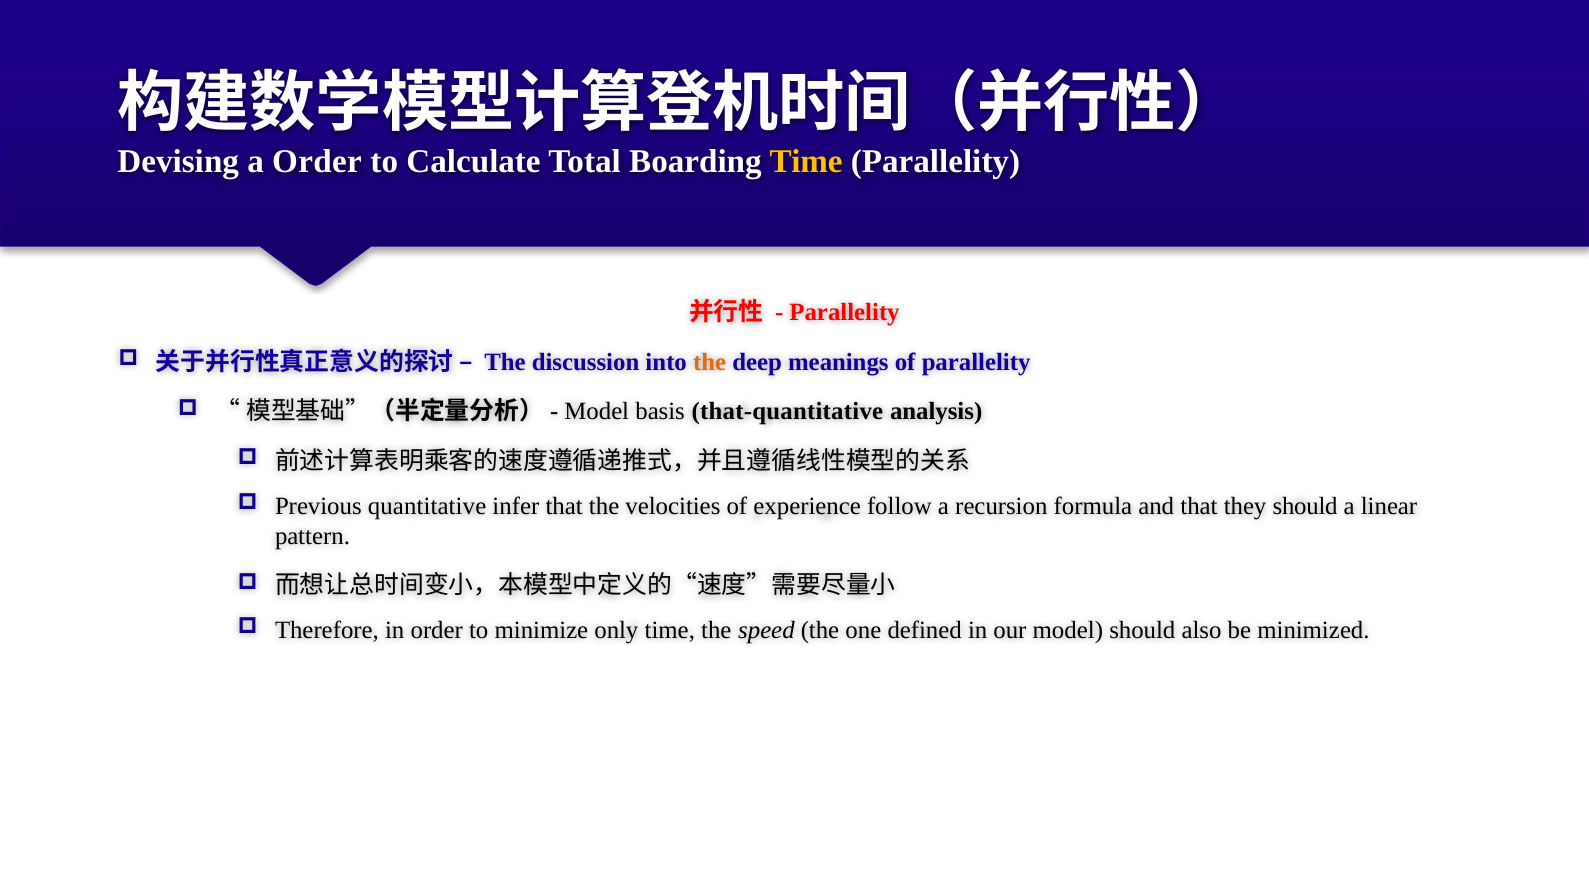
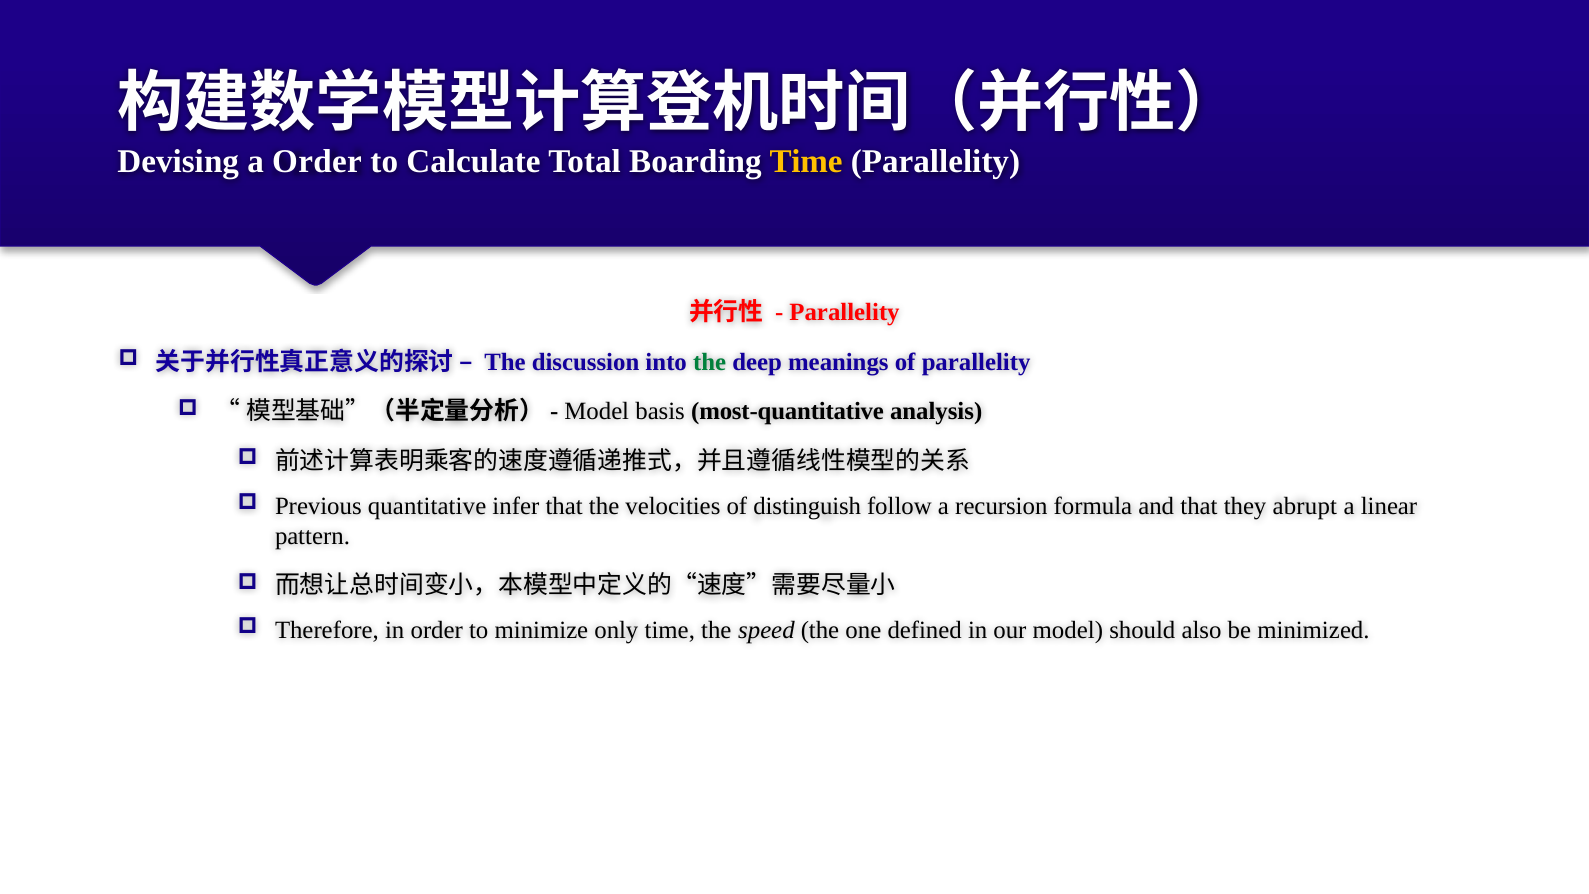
the at (710, 362) colour: orange -> green
that-quantitative: that-quantitative -> most-quantitative
experience: experience -> distinguish
they should: should -> abrupt
